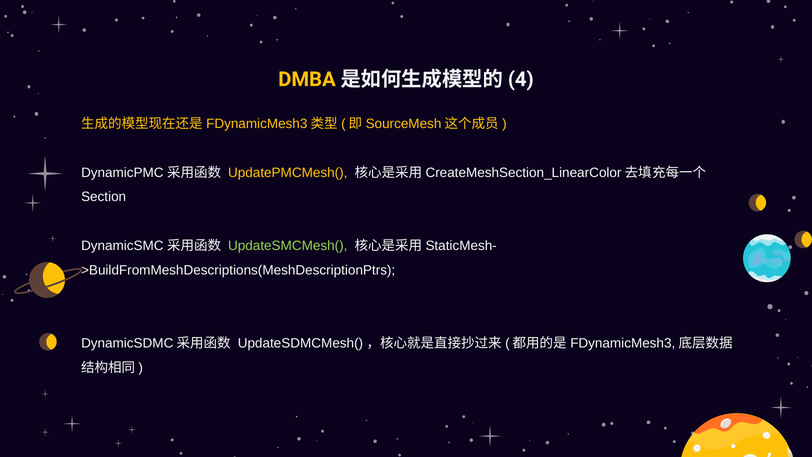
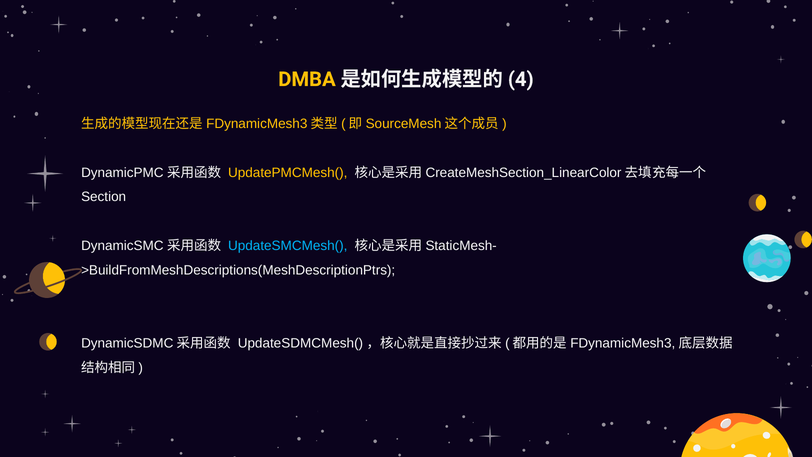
UpdateSMCMesh( colour: light green -> light blue
